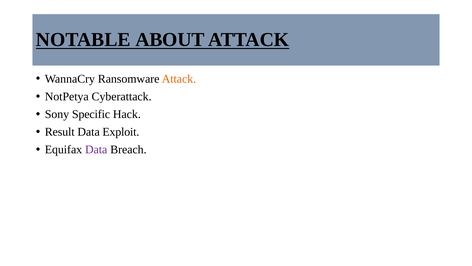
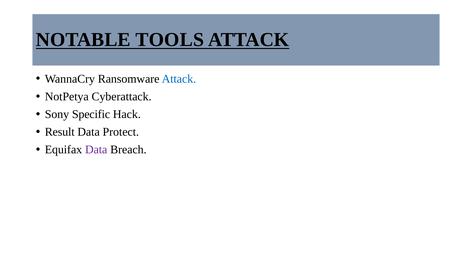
ABOUT: ABOUT -> TOOLS
Attack at (179, 79) colour: orange -> blue
Exploit: Exploit -> Protect
